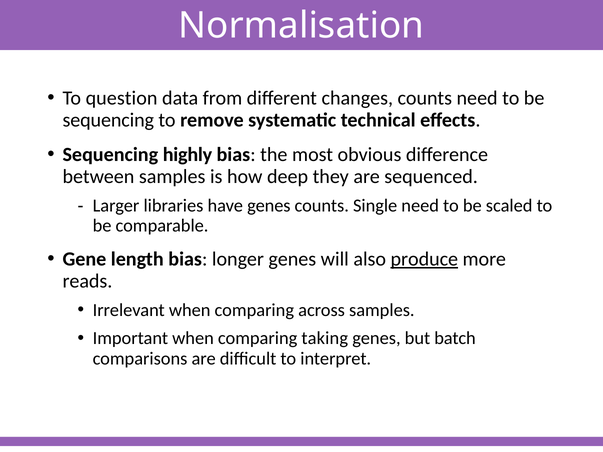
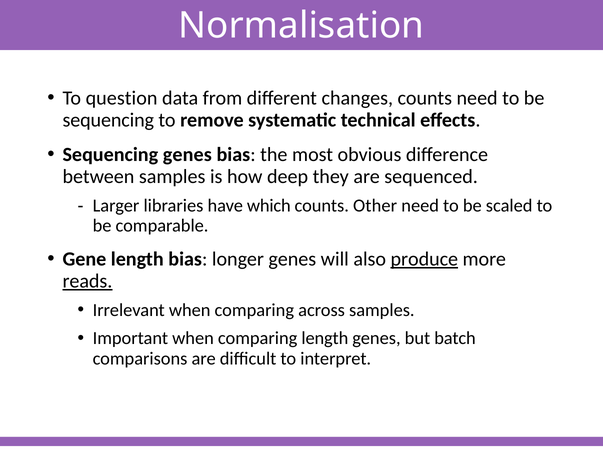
Sequencing highly: highly -> genes
have genes: genes -> which
Single: Single -> Other
reads underline: none -> present
comparing taking: taking -> length
